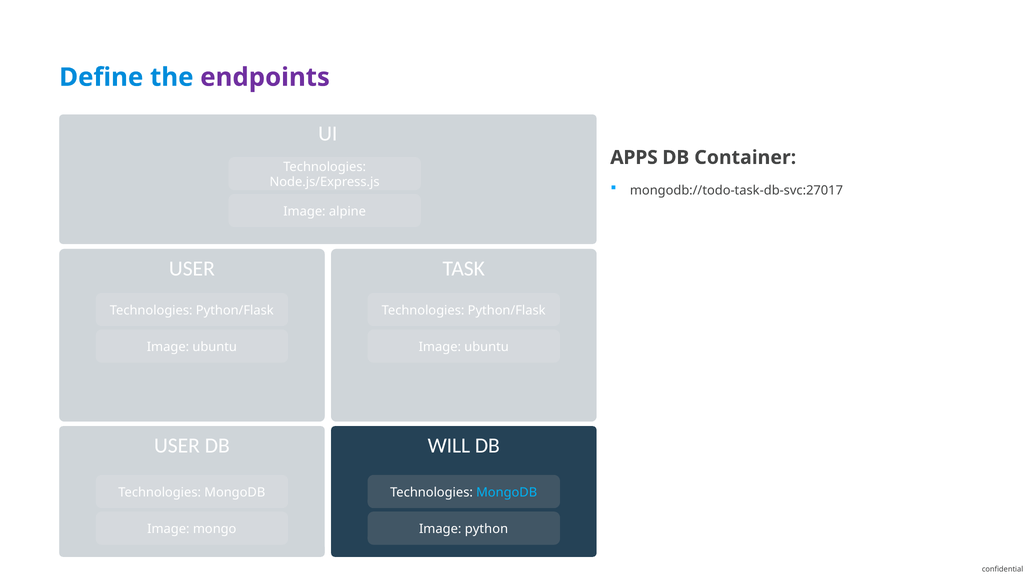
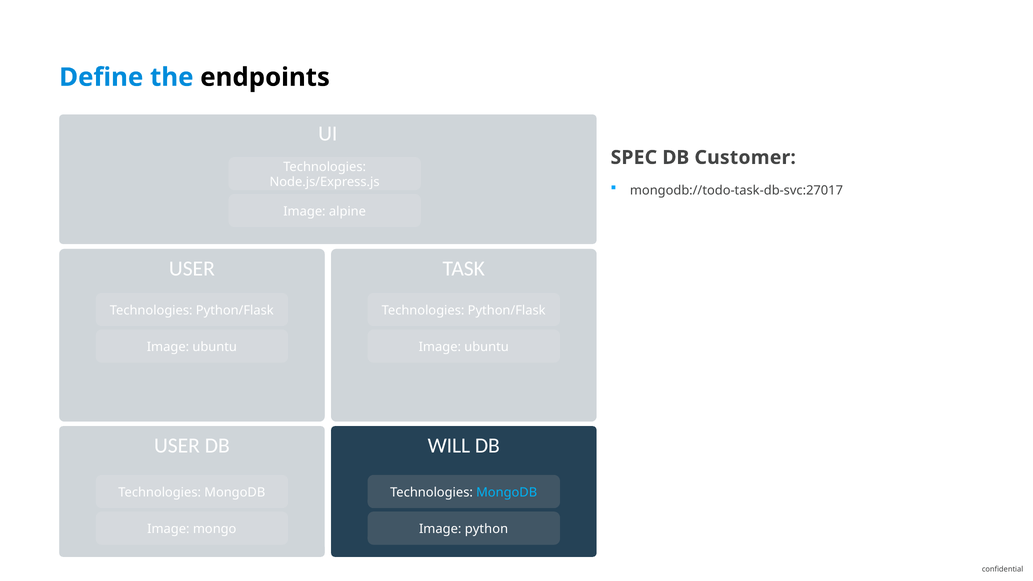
endpoints colour: purple -> black
APPS: APPS -> SPEC
Container: Container -> Customer
